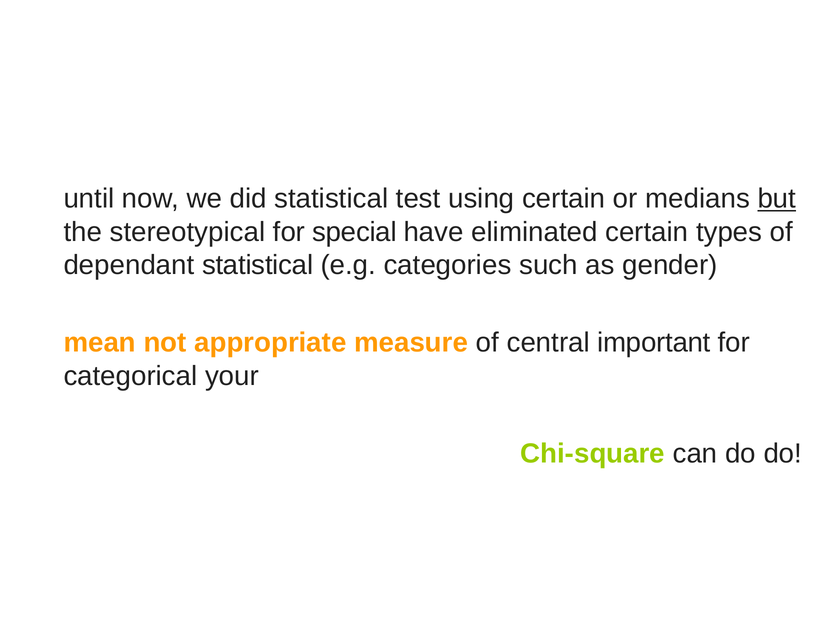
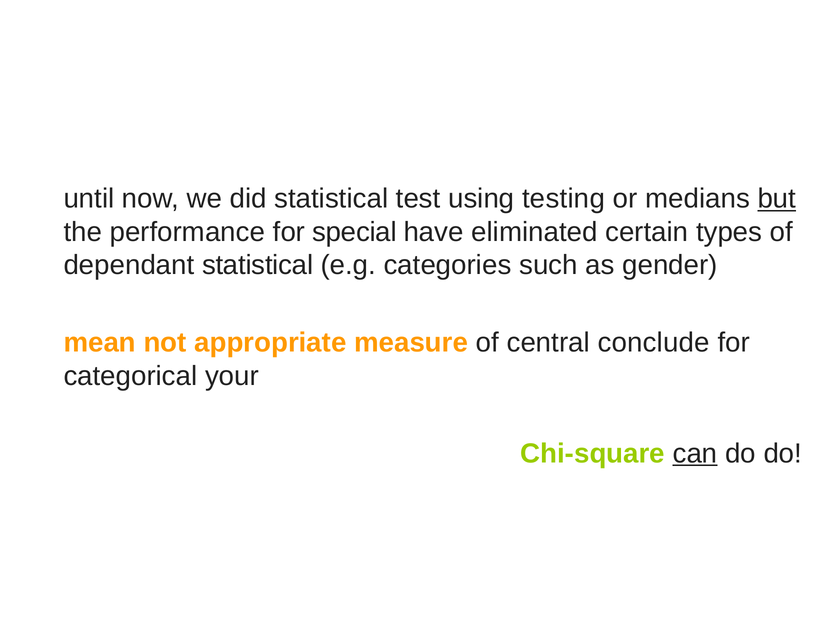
using certain: certain -> testing
stereotypical: stereotypical -> performance
important: important -> conclude
can underline: none -> present
